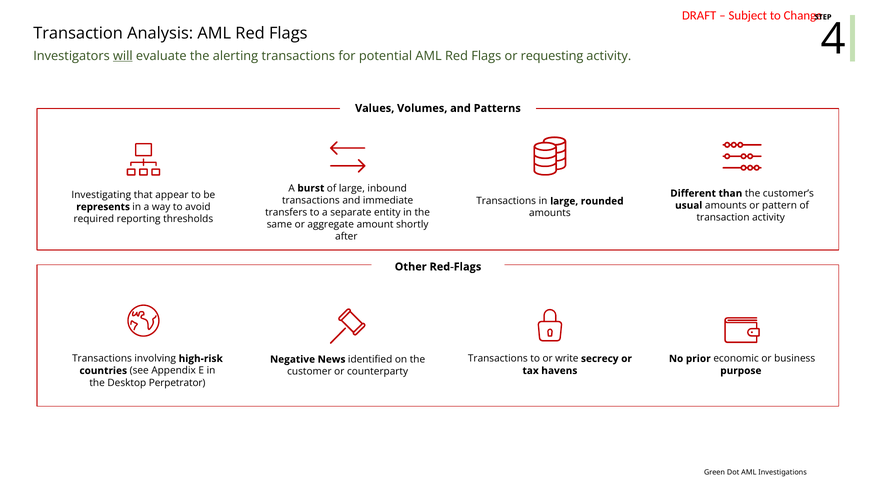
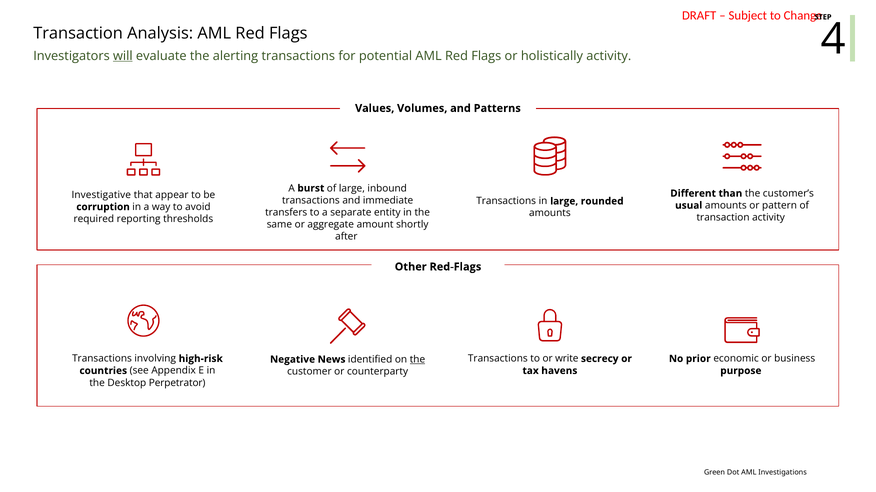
requesting: requesting -> holistically
Investigating: Investigating -> Investigative
represents: represents -> corruption
the at (417, 360) underline: none -> present
